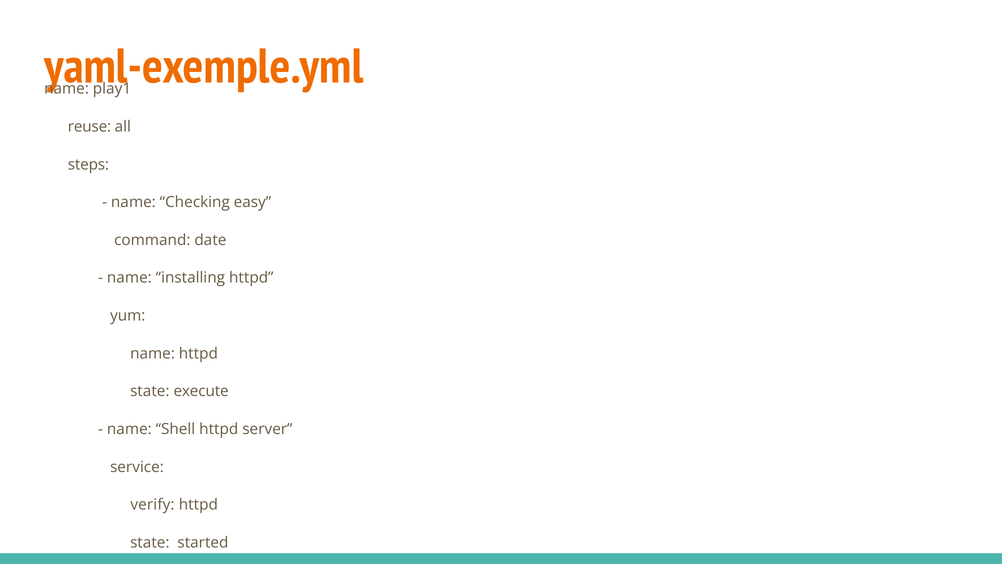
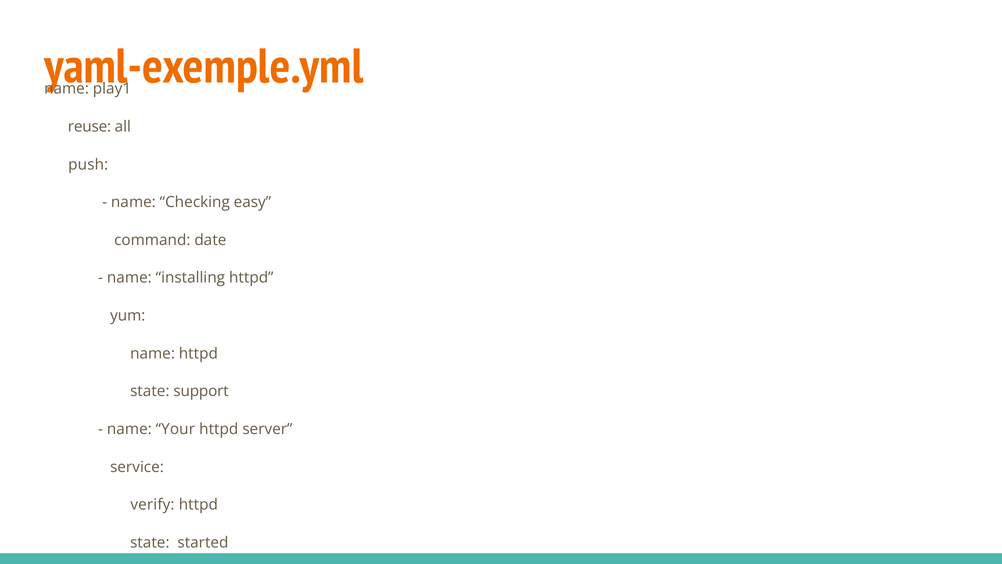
steps: steps -> push
execute: execute -> support
Shell: Shell -> Your
